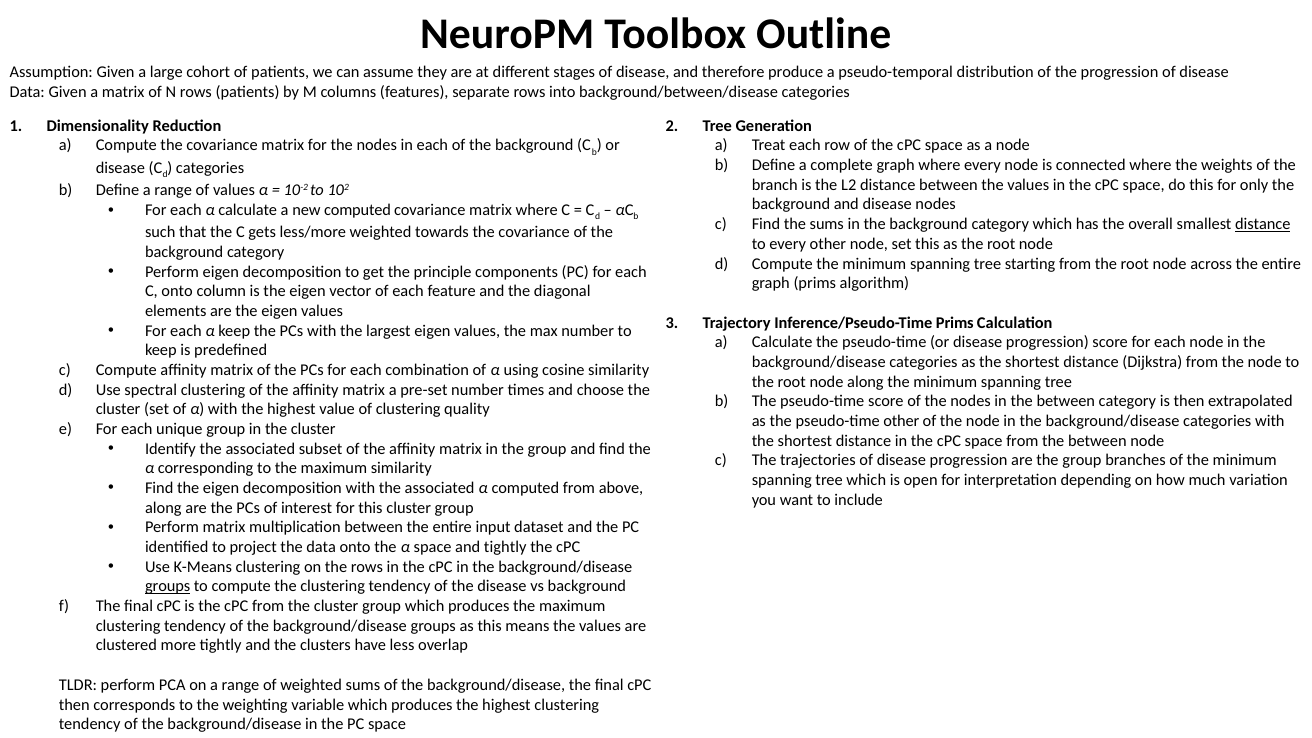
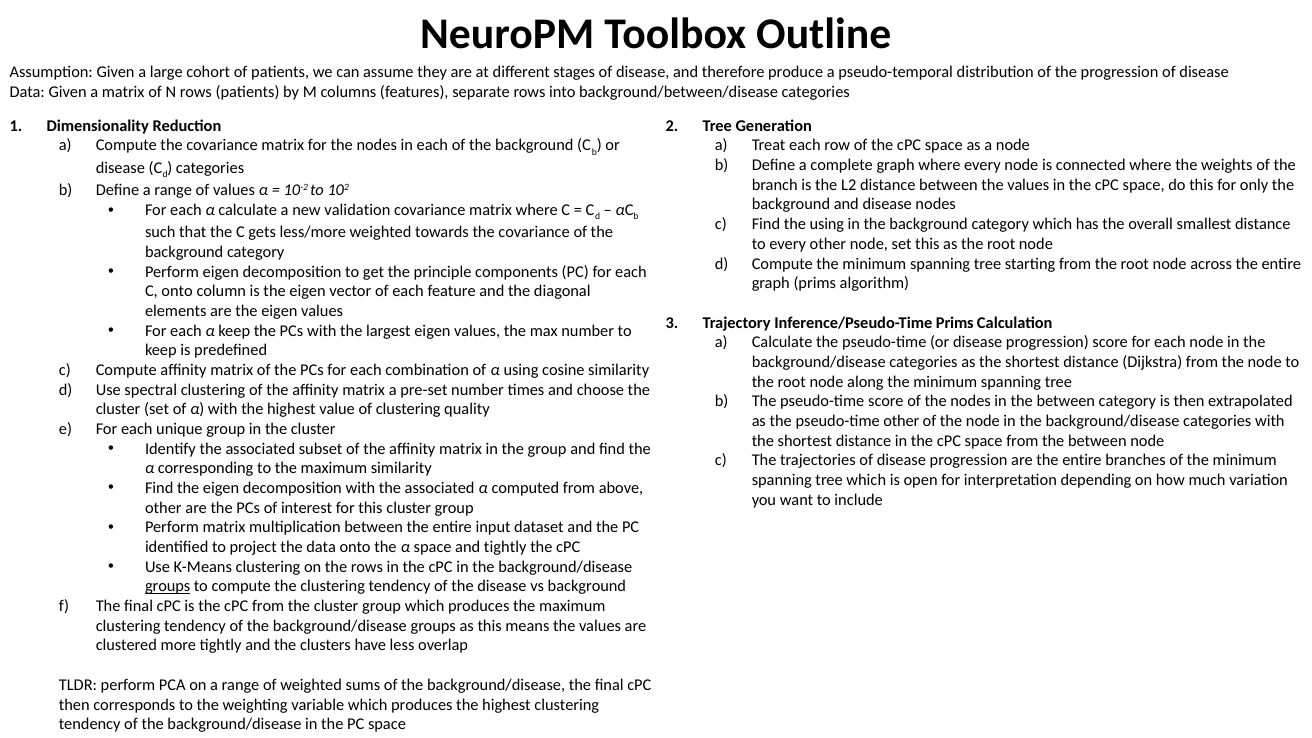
new computed: computed -> validation
the sums: sums -> using
distance at (1263, 224) underline: present -> none
are the group: group -> entire
along at (163, 508): along -> other
